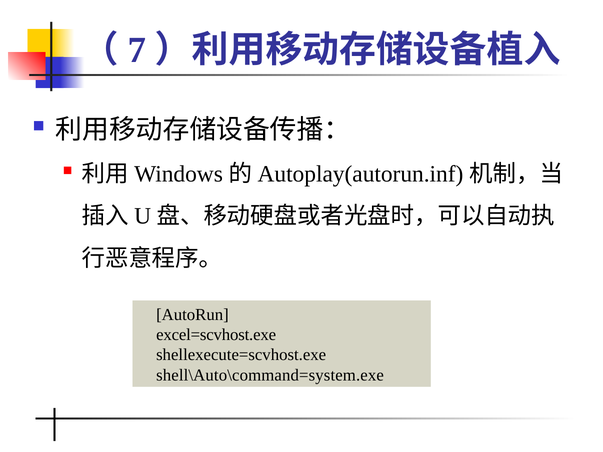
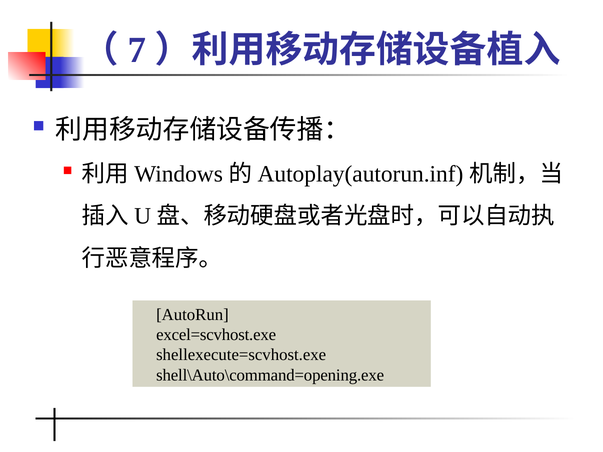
shell\Auto\command=system.exe: shell\Auto\command=system.exe -> shell\Auto\command=opening.exe
